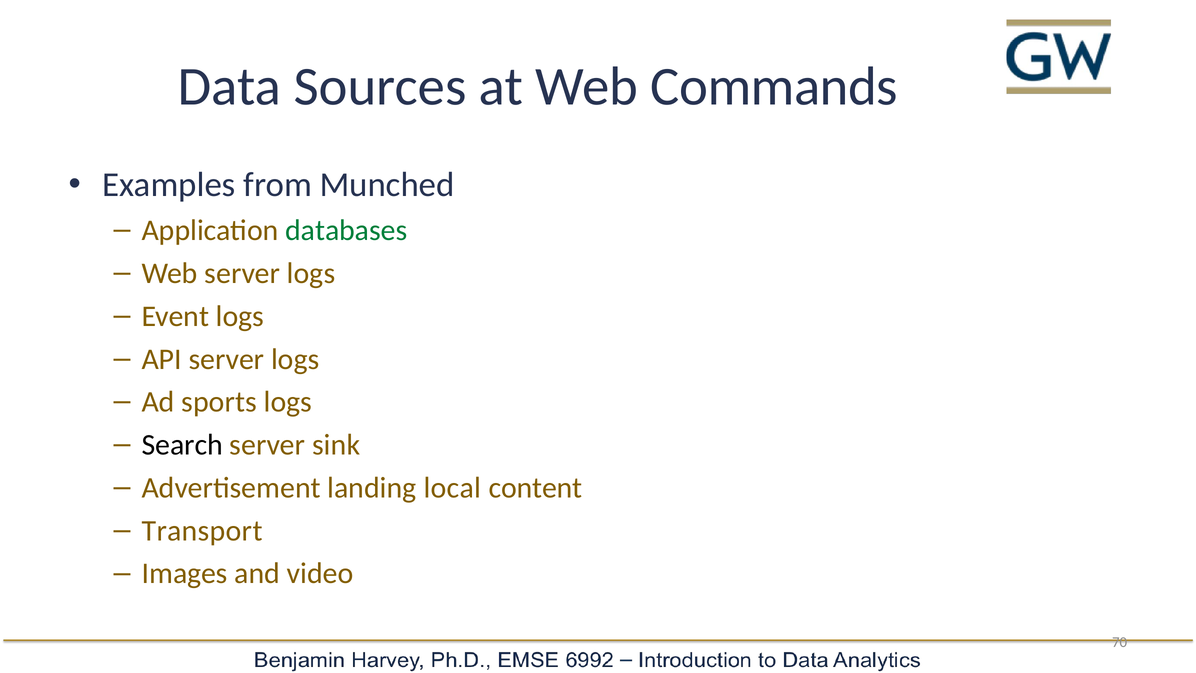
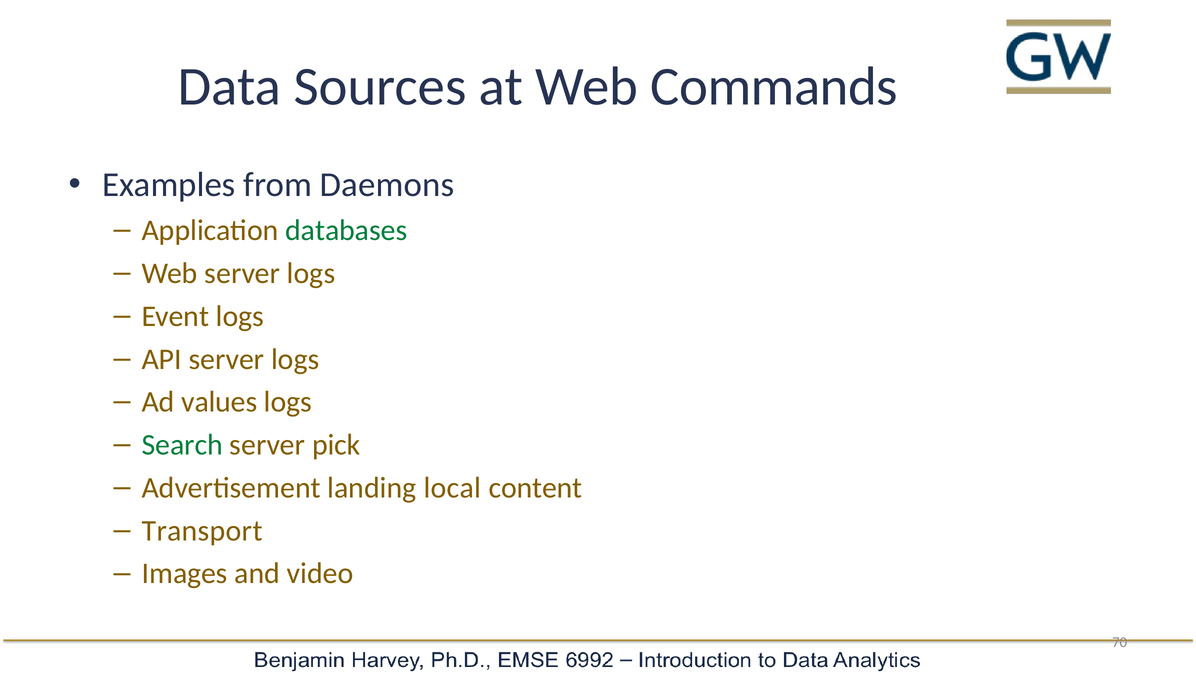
Munched: Munched -> Daemons
sports: sports -> values
Search colour: black -> green
sink: sink -> pick
